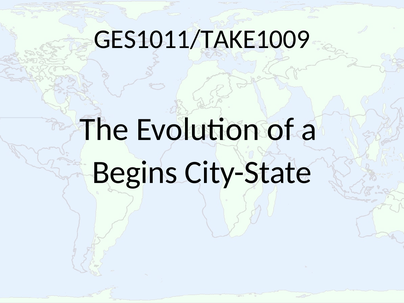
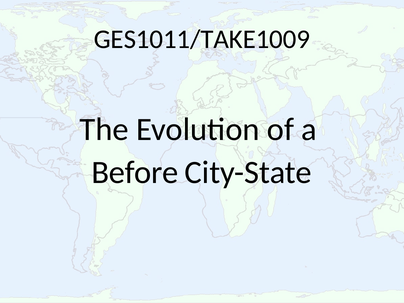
Begins: Begins -> Before
